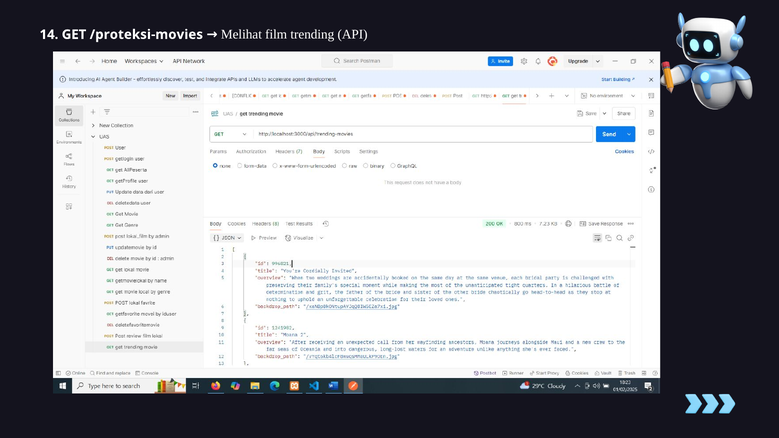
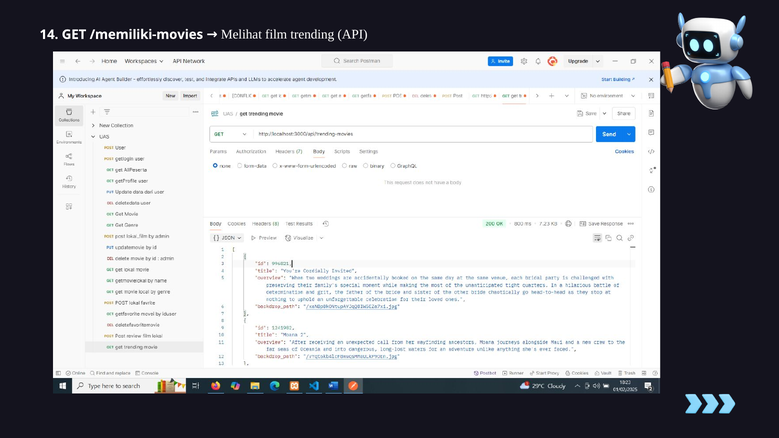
/proteksi-movies: /proteksi-movies -> /memiliki-movies
